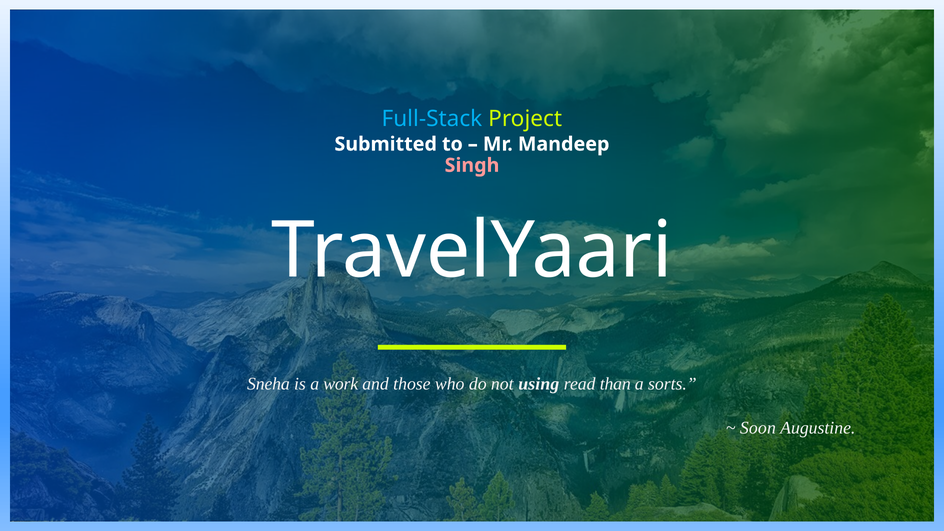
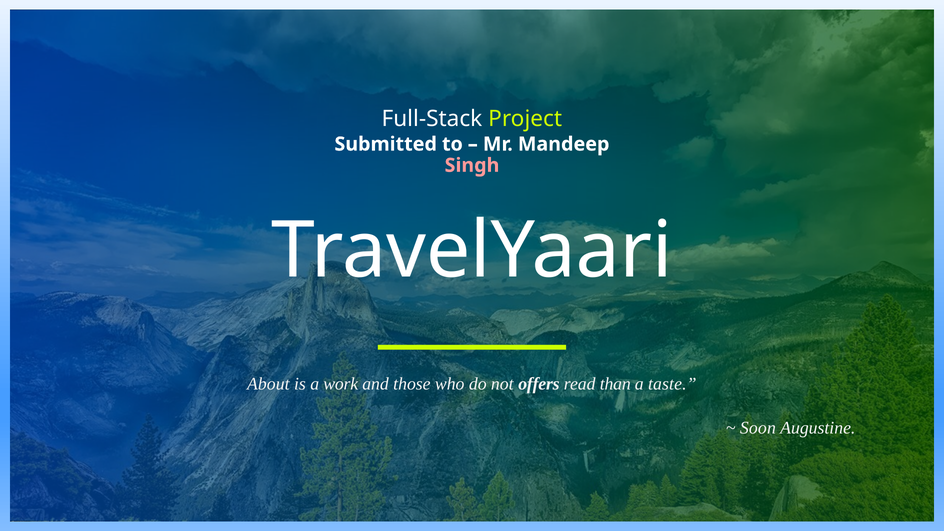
Full-Stack colour: light blue -> white
Sneha: Sneha -> About
using: using -> offers
sorts: sorts -> taste
